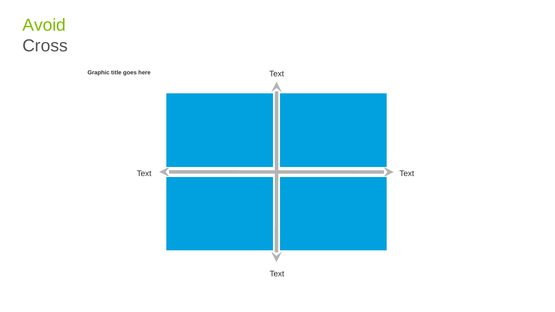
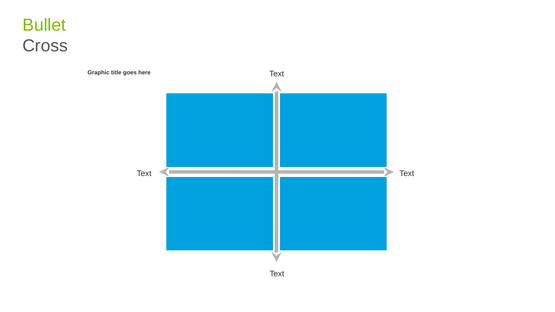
Avoid: Avoid -> Bullet
